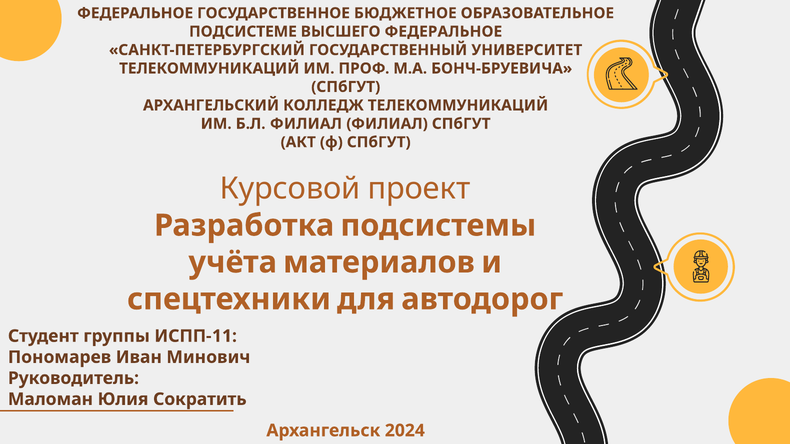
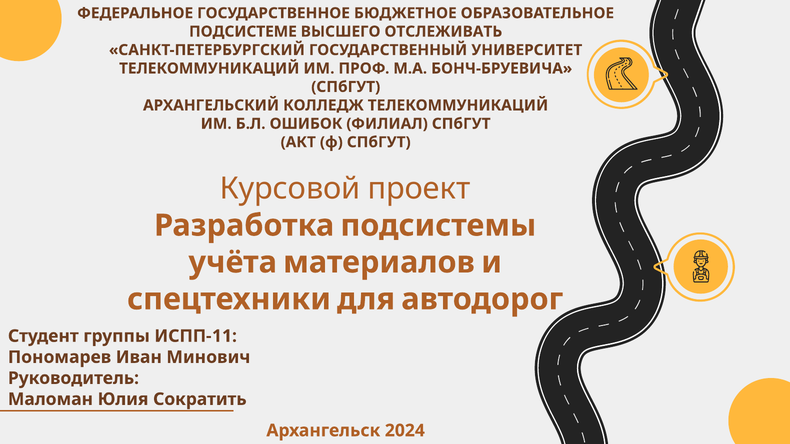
ВЫСШЕГО ФЕДЕРАЛЬНОЕ: ФЕДЕРАЛЬНОЕ -> ОТСЛЕЖИВАТЬ
Б.Л ФИЛИАЛ: ФИЛИАЛ -> ОШИБОК
